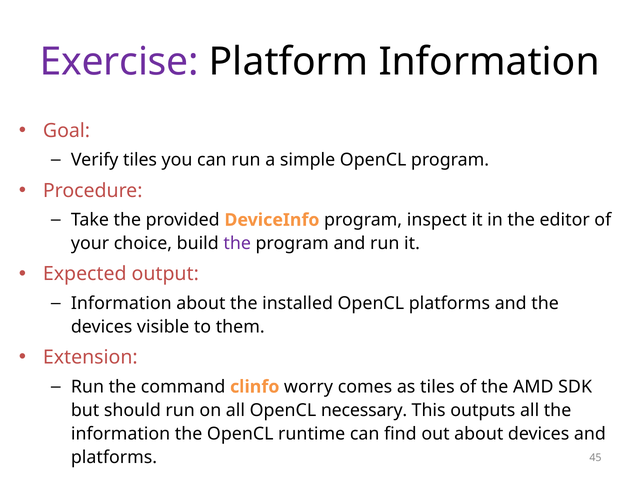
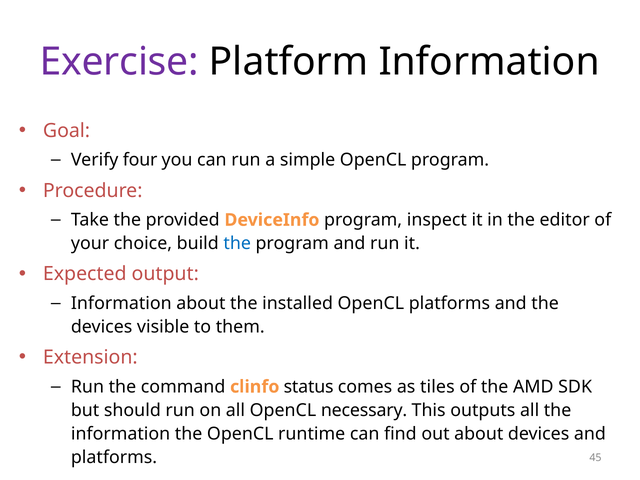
Verify tiles: tiles -> four
the at (237, 243) colour: purple -> blue
worry: worry -> status
